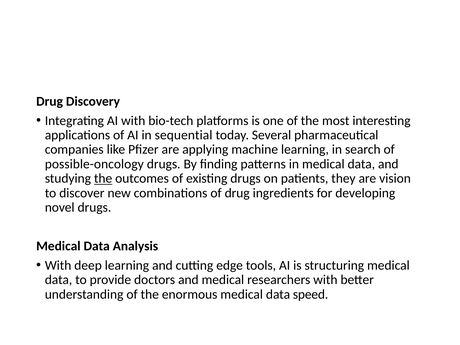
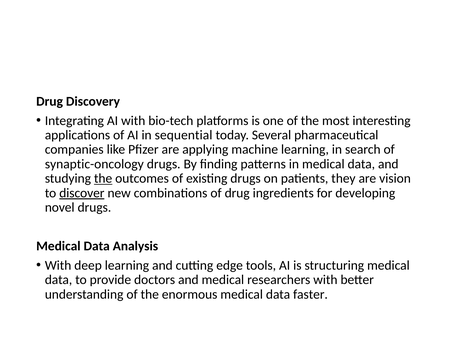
possible-oncology: possible-oncology -> synaptic-oncology
discover underline: none -> present
speed: speed -> faster
